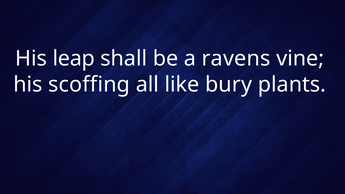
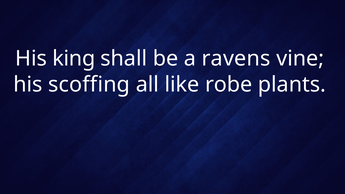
leap: leap -> king
bury: bury -> robe
